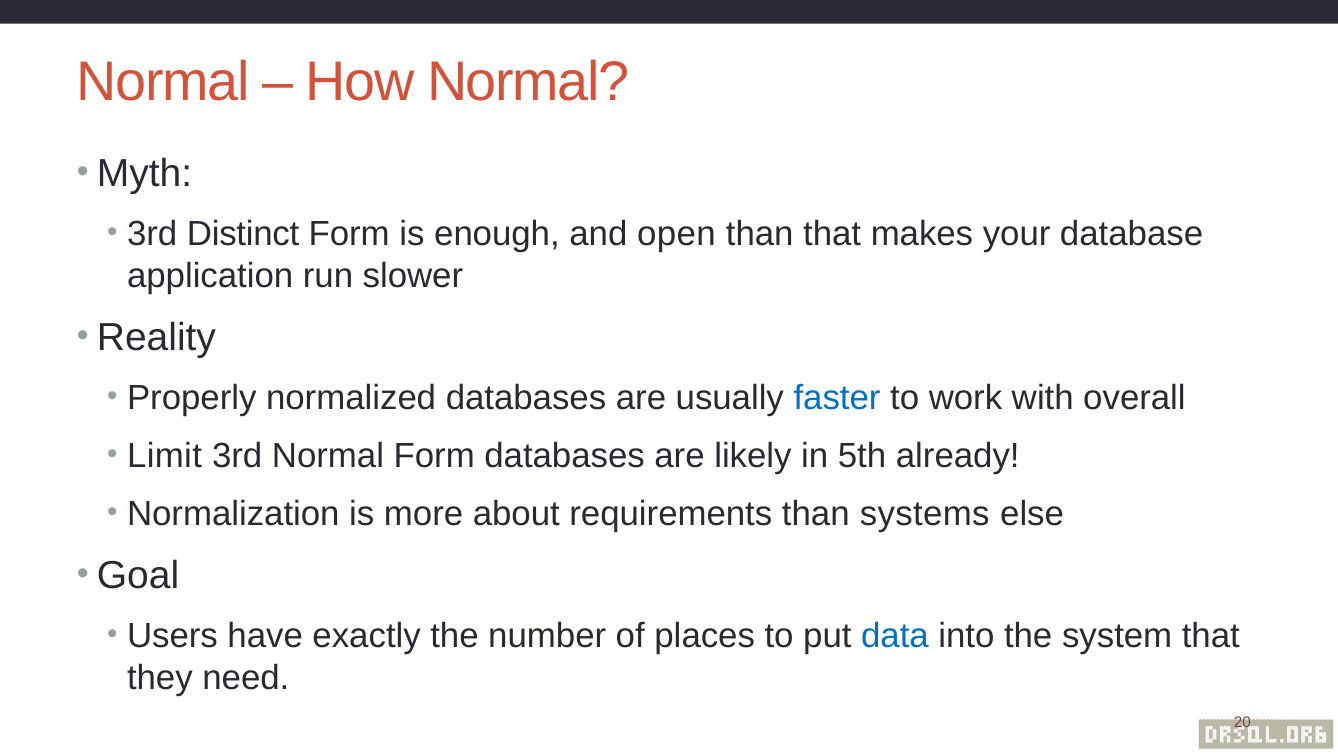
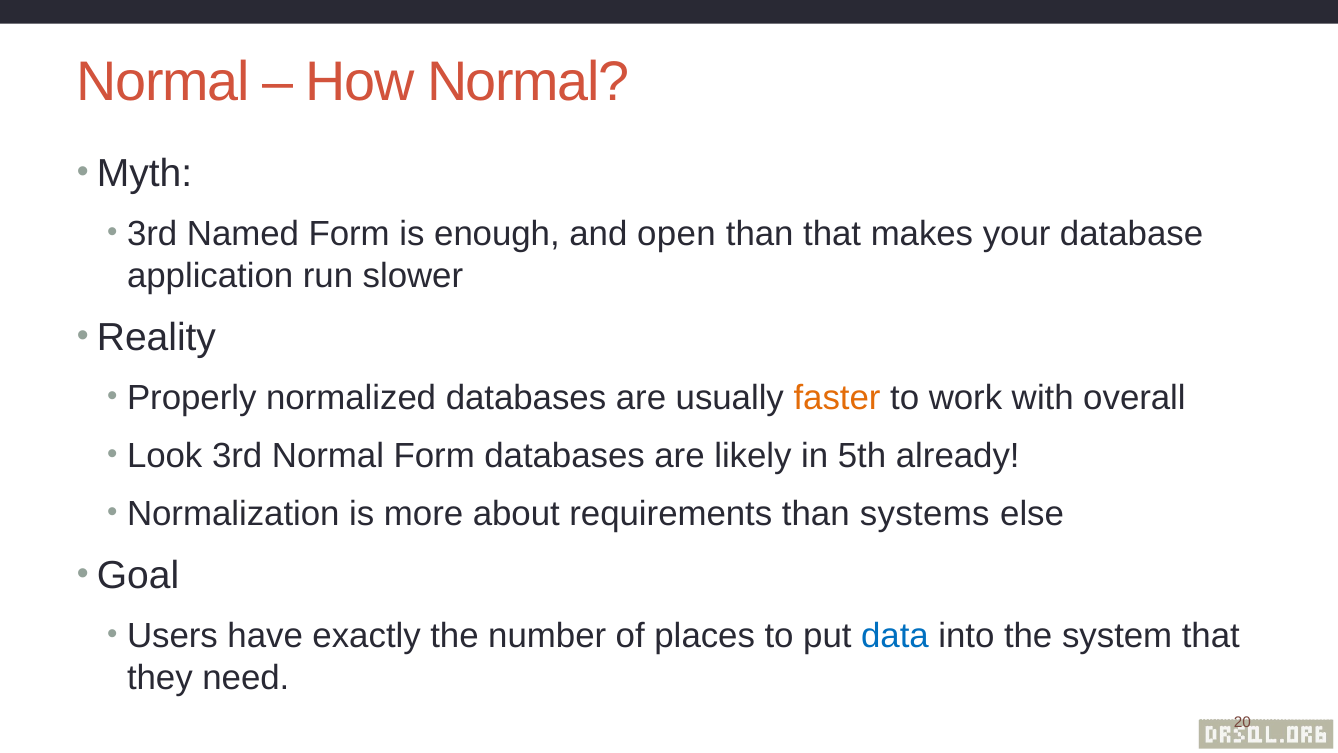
Distinct: Distinct -> Named
faster colour: blue -> orange
Limit: Limit -> Look
